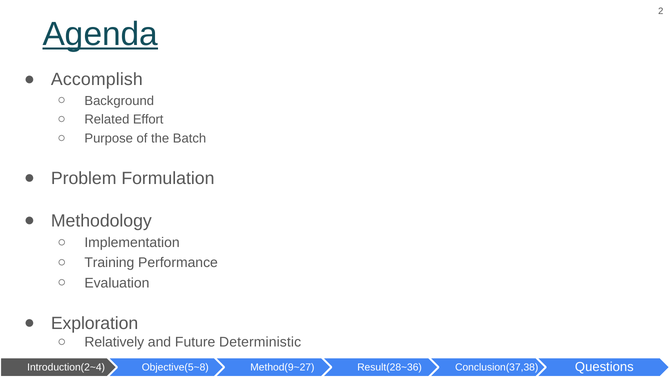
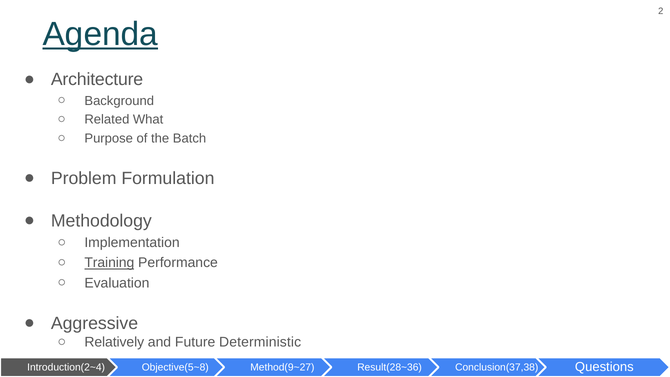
Accomplish: Accomplish -> Architecture
Effort: Effort -> What
Training underline: none -> present
Exploration: Exploration -> Aggressive
